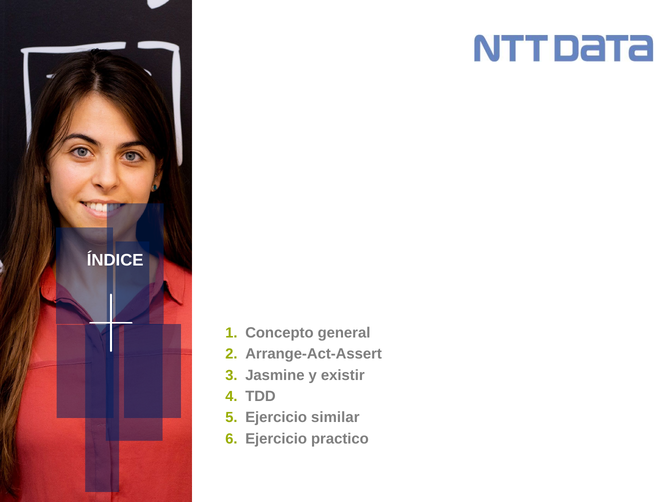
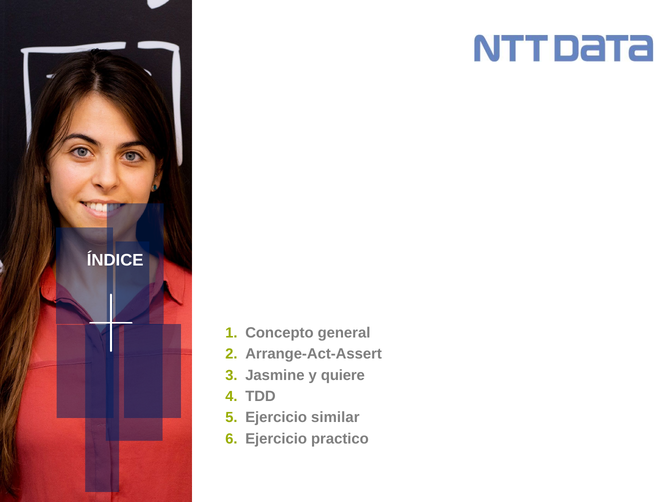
existir: existir -> quiere
